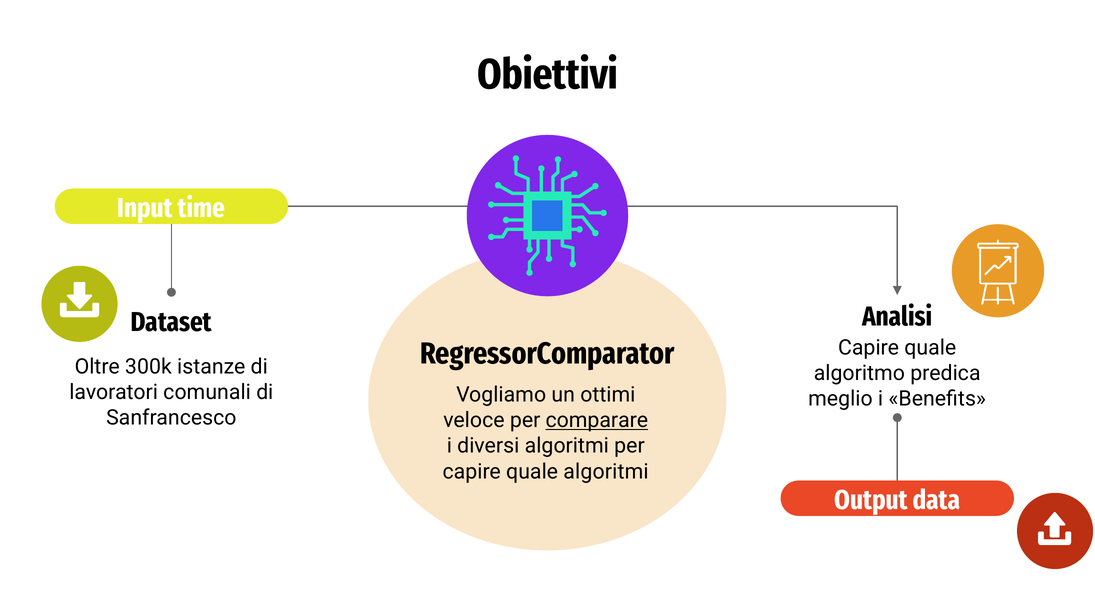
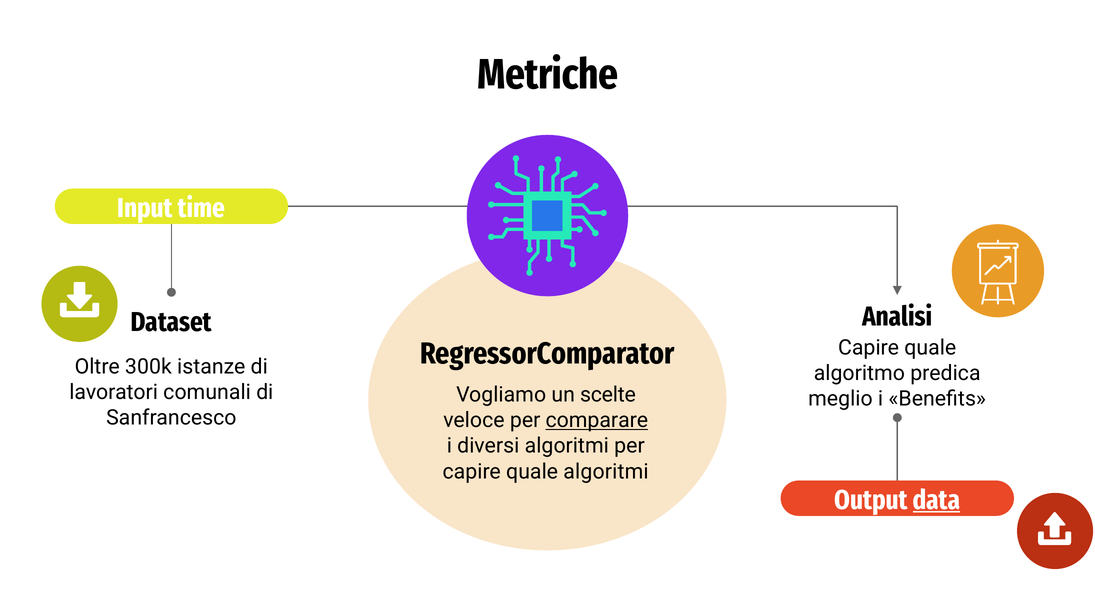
Obiettivi: Obiettivi -> Metriche
ottimi: ottimi -> scelte
data underline: none -> present
